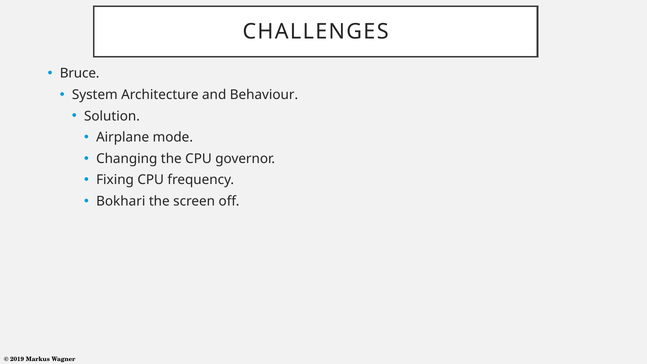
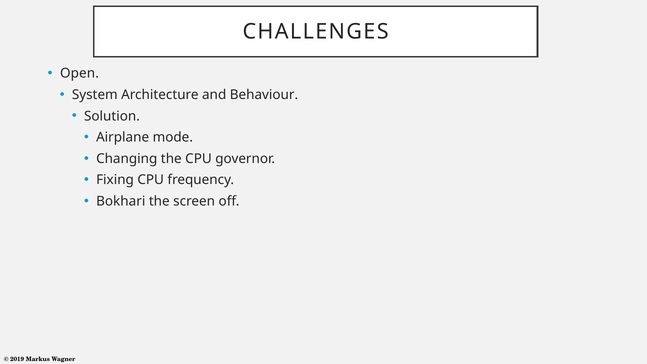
Bruce: Bruce -> Open
